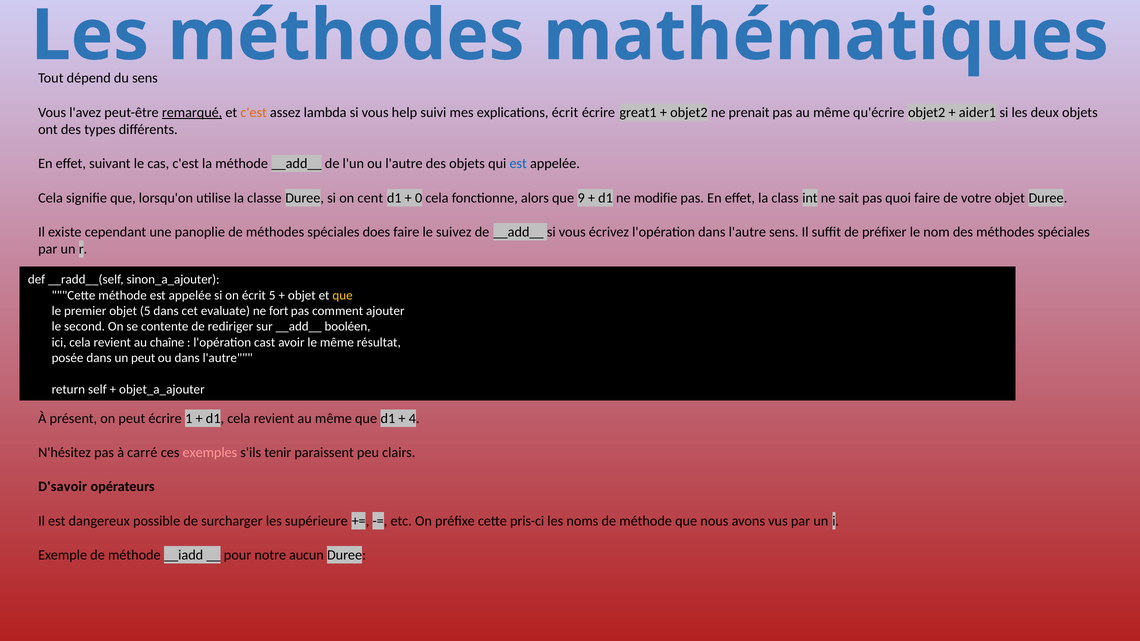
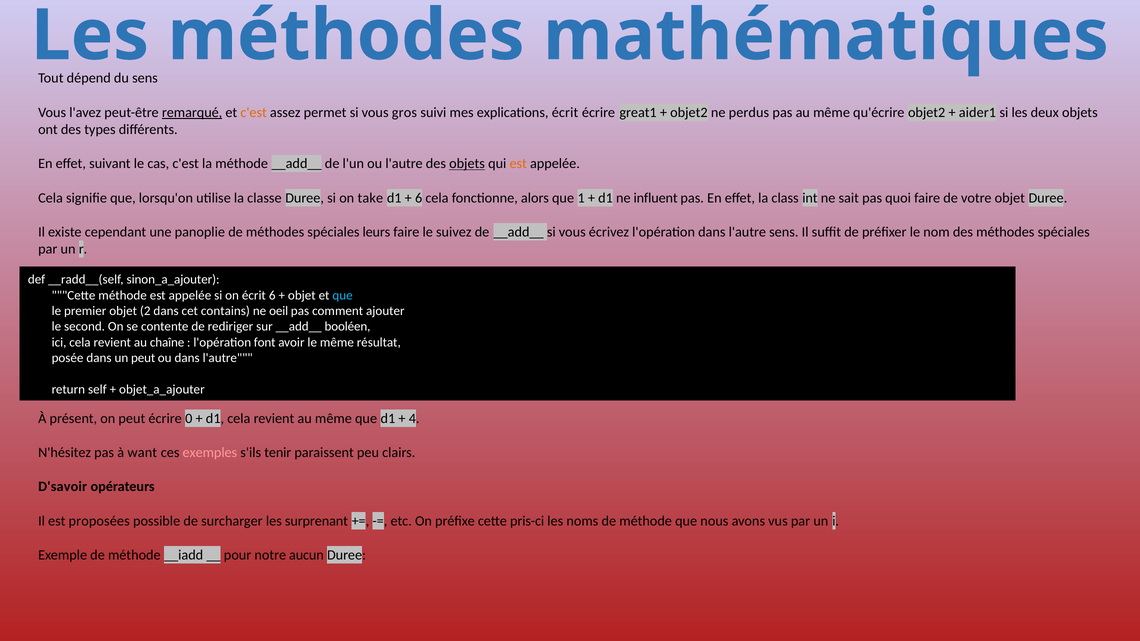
lambda: lambda -> permet
help: help -> gros
prenait: prenait -> perdus
objets at (467, 164) underline: none -> present
est at (518, 164) colour: blue -> orange
cent: cent -> take
0 at (419, 198): 0 -> 6
9: 9 -> 1
modifie: modifie -> influent
does: does -> leurs
écrit 5: 5 -> 6
que at (343, 295) colour: yellow -> light blue
objet 5: 5 -> 2
evaluate: evaluate -> contains
fort: fort -> oeil
cast: cast -> font
1: 1 -> 0
carré: carré -> want
dangereux: dangereux -> proposées
supérieure: supérieure -> surprenant
